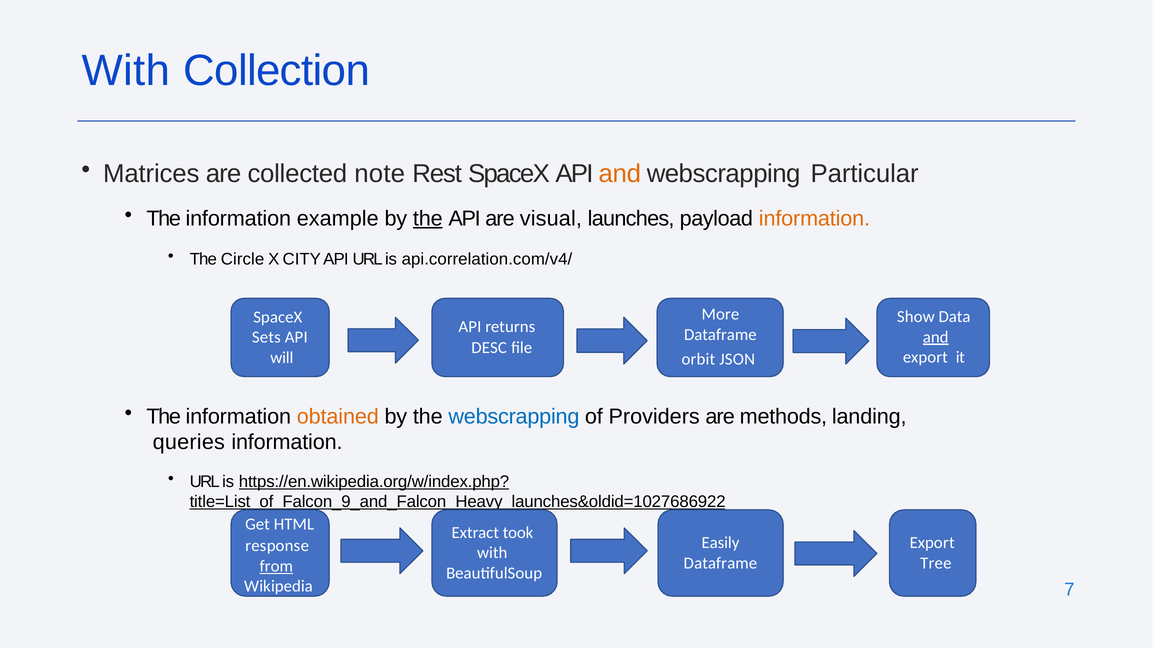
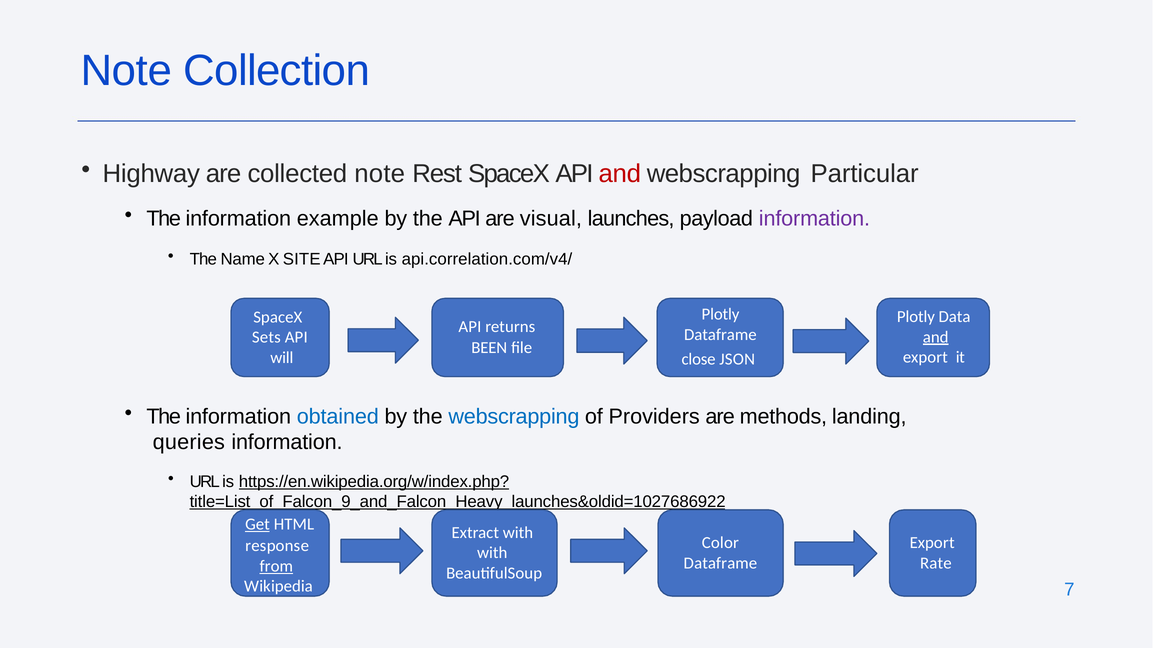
With at (126, 71): With -> Note
Matrices: Matrices -> Highway
and at (620, 174) colour: orange -> red
the at (428, 219) underline: present -> none
information at (814, 219) colour: orange -> purple
Circle: Circle -> Name
CITY: CITY -> SITE
More at (720, 314): More -> Plotly
Show at (916, 317): Show -> Plotly
DESC: DESC -> BEEN
orbit: orbit -> close
obtained colour: orange -> blue
Get underline: none -> present
Extract took: took -> with
Easily: Easily -> Color
Tree: Tree -> Rate
